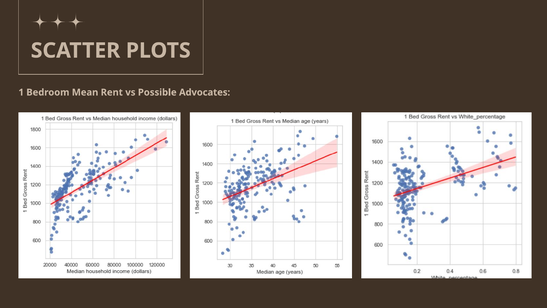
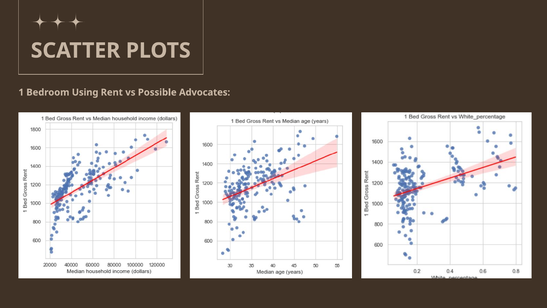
Mean: Mean -> Using
